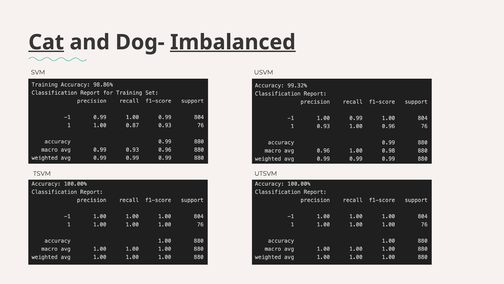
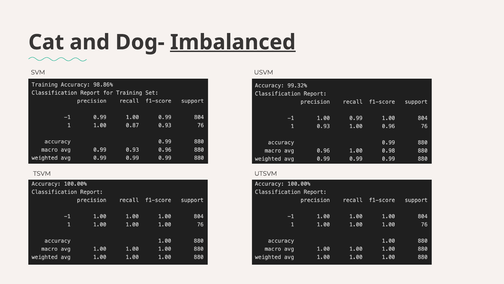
Cat underline: present -> none
